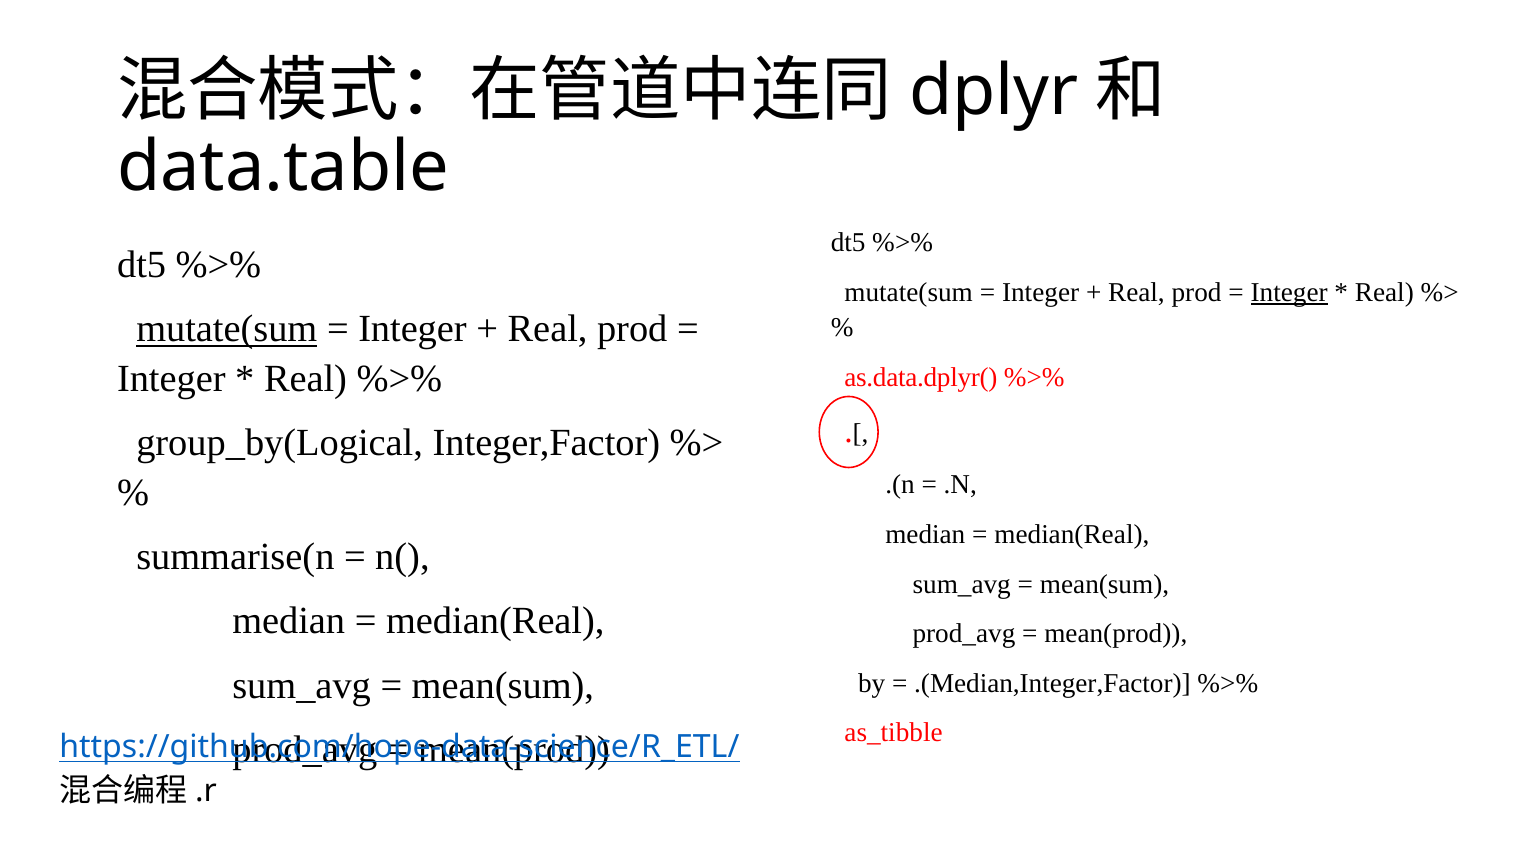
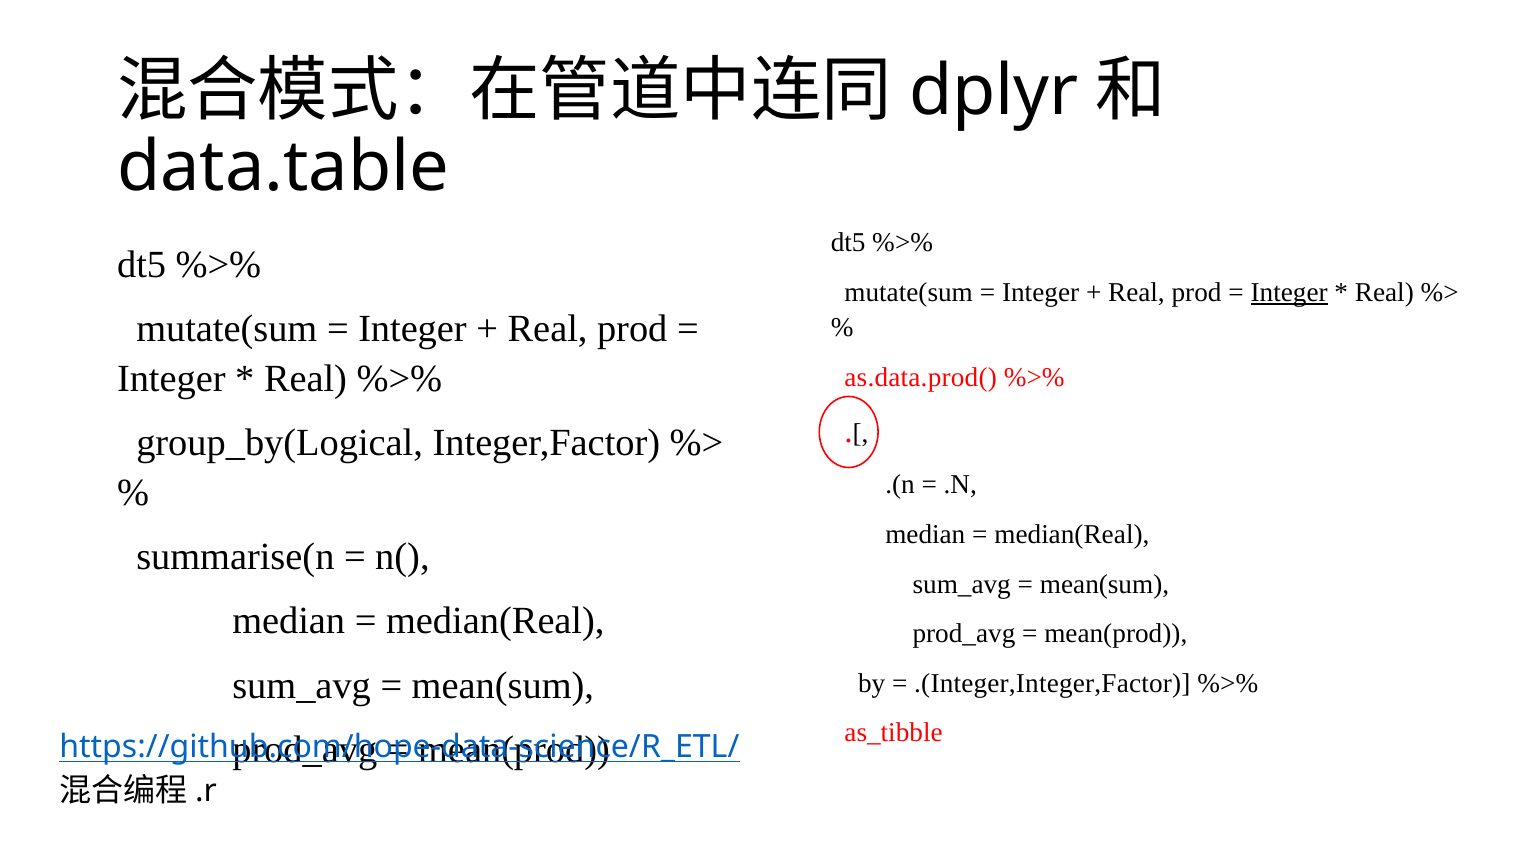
mutate(sum at (227, 329) underline: present -> none
as.data.dplyr(: as.data.dplyr( -> as.data.prod(
.(Median,Integer,Factor: .(Median,Integer,Factor -> .(Integer,Integer,Factor
